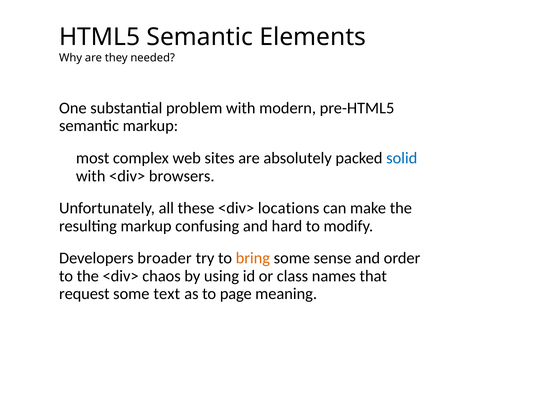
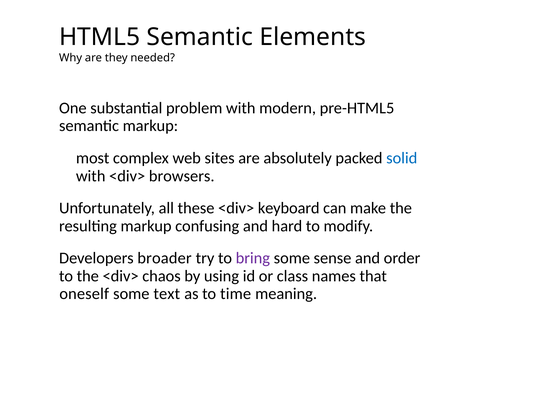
locations: locations -> keyboard
bring colour: orange -> purple
request: request -> oneself
page: page -> time
